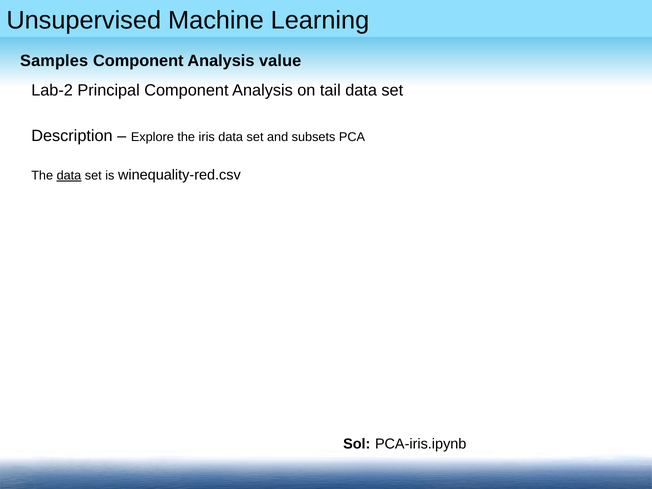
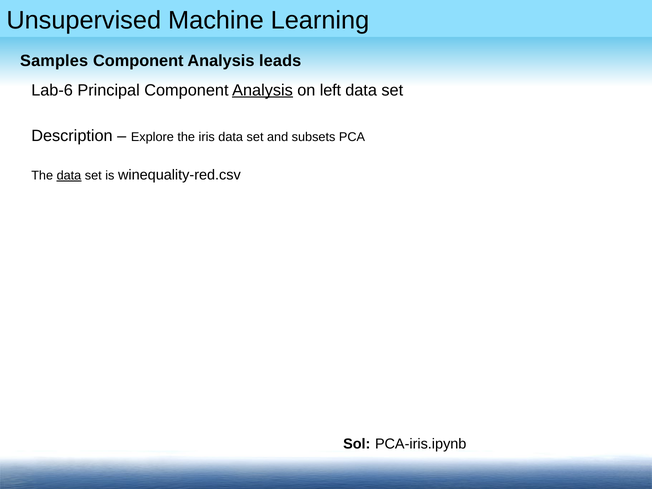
value: value -> leads
Lab-2: Lab-2 -> Lab-6
Analysis at (263, 90) underline: none -> present
tail: tail -> left
